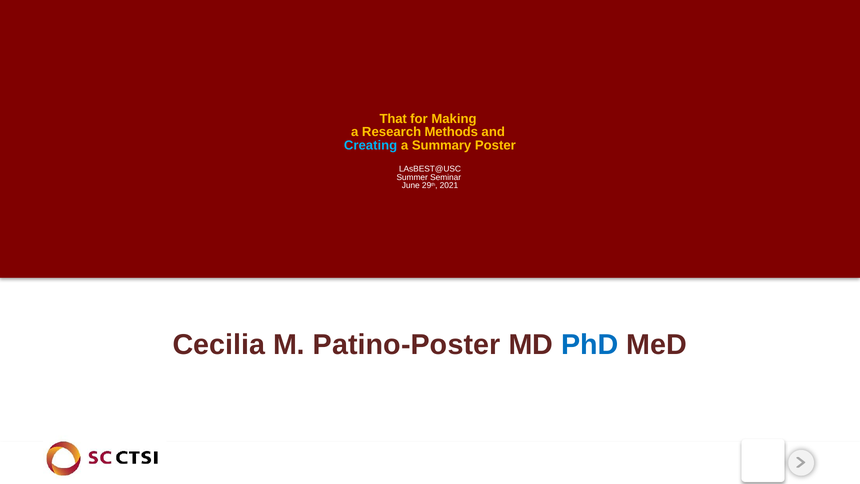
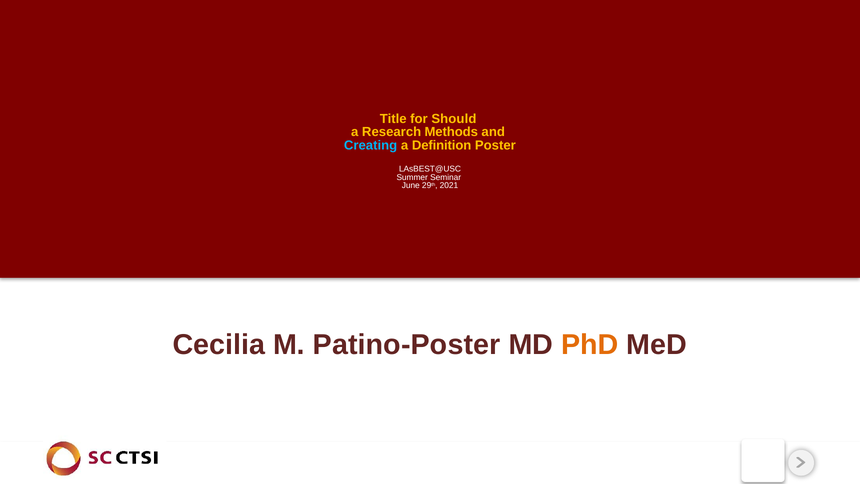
That: That -> Title
Making: Making -> Should
Summary: Summary -> Definition
PhD colour: blue -> orange
